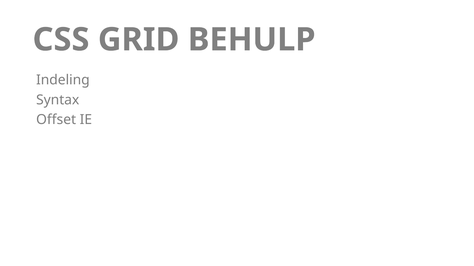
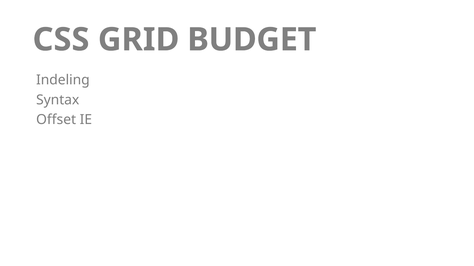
BEHULP: BEHULP -> BUDGET
